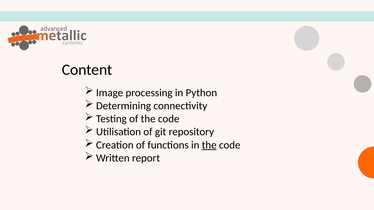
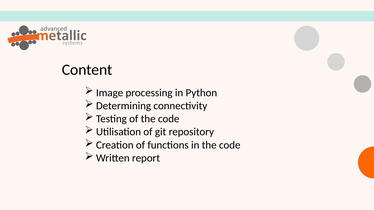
the at (209, 145) underline: present -> none
